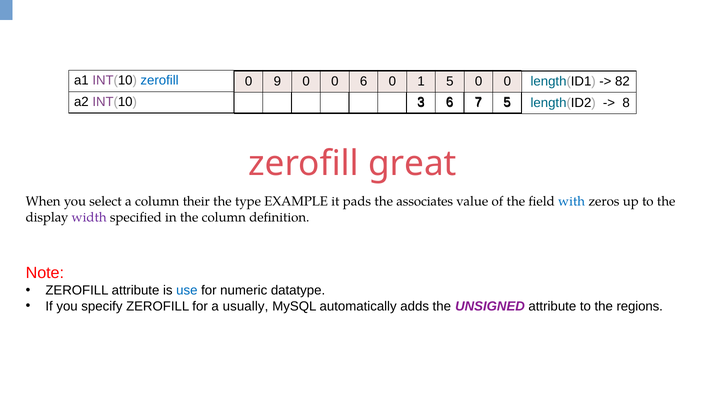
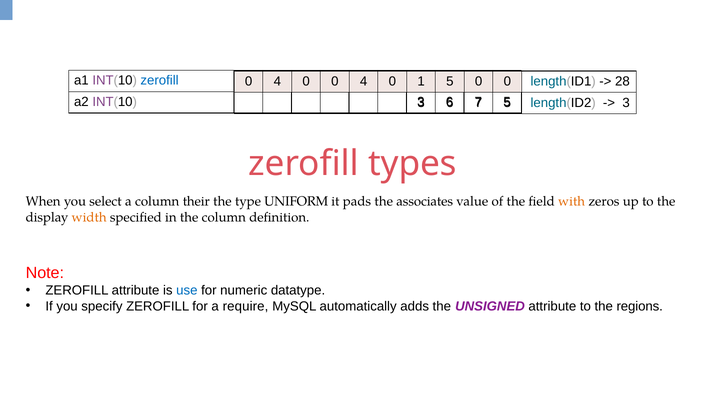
9 at (277, 81): 9 -> 4
0 0 6: 6 -> 4
82: 82 -> 28
8 at (626, 103): 8 -> 3
great: great -> types
EXAMPLE: EXAMPLE -> UNIFORM
with colour: blue -> orange
width colour: purple -> orange
usually: usually -> require
